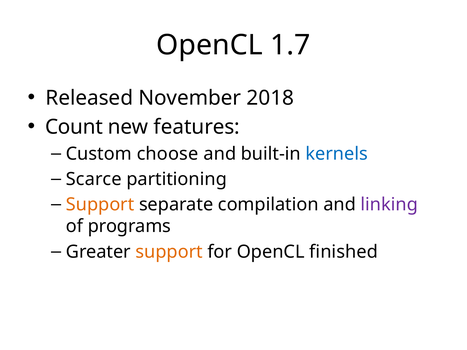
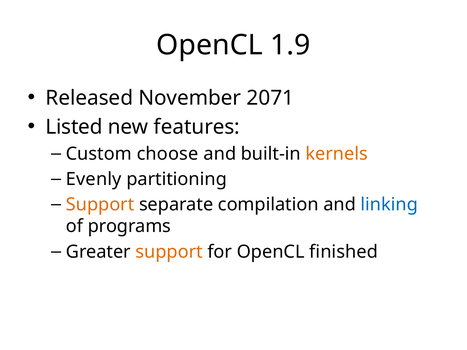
1.7: 1.7 -> 1.9
2018: 2018 -> 2071
Count: Count -> Listed
kernels colour: blue -> orange
Scarce: Scarce -> Evenly
linking colour: purple -> blue
